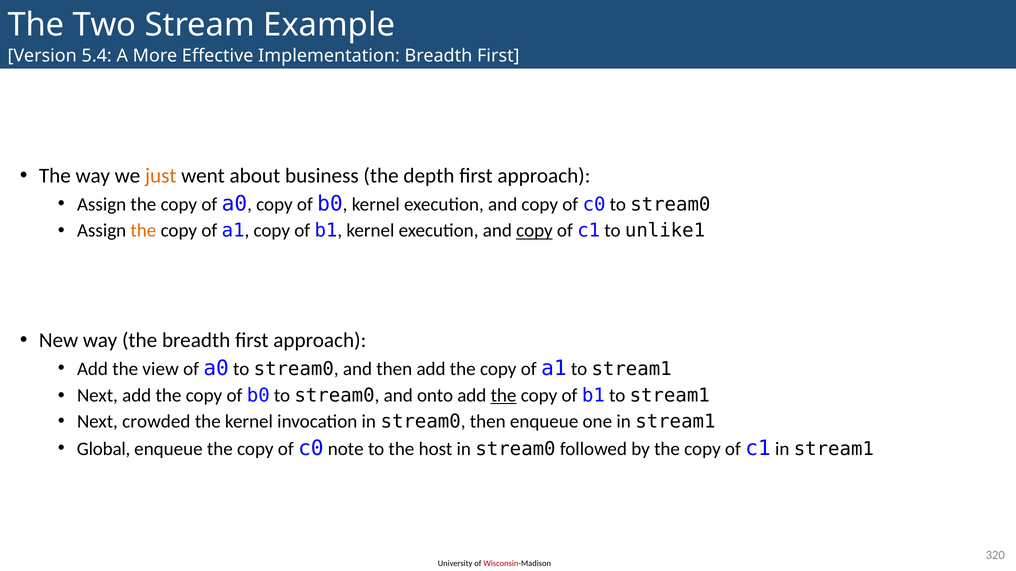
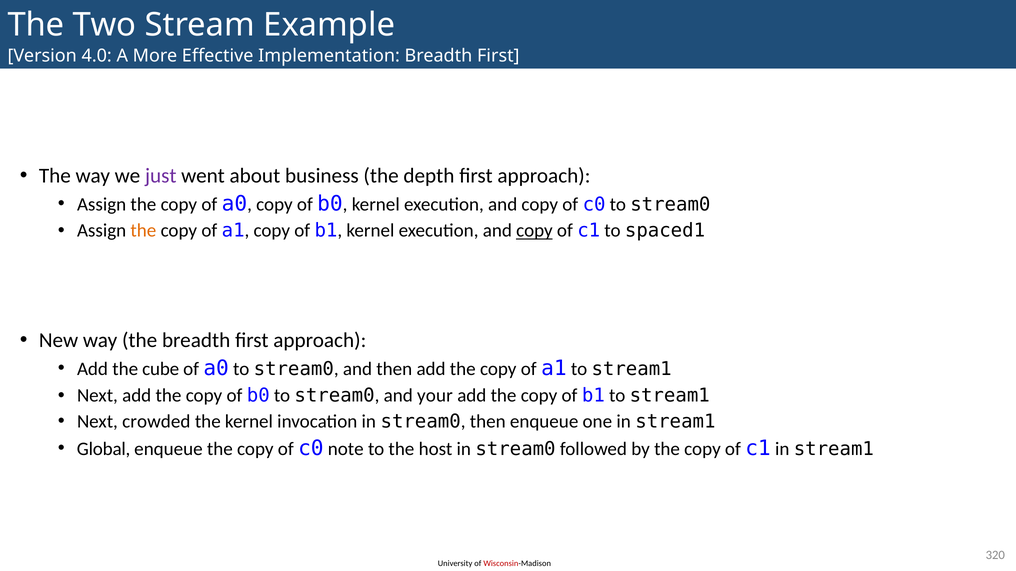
5.4: 5.4 -> 4.0
just colour: orange -> purple
unlike1: unlike1 -> spaced1
view: view -> cube
onto: onto -> your
the at (504, 396) underline: present -> none
